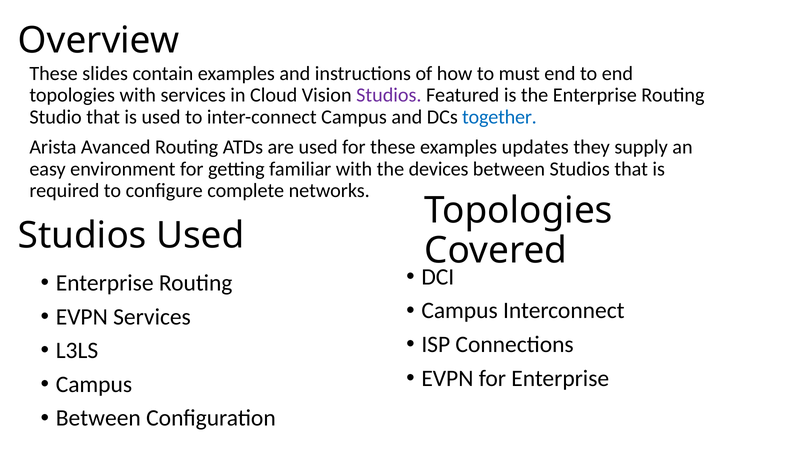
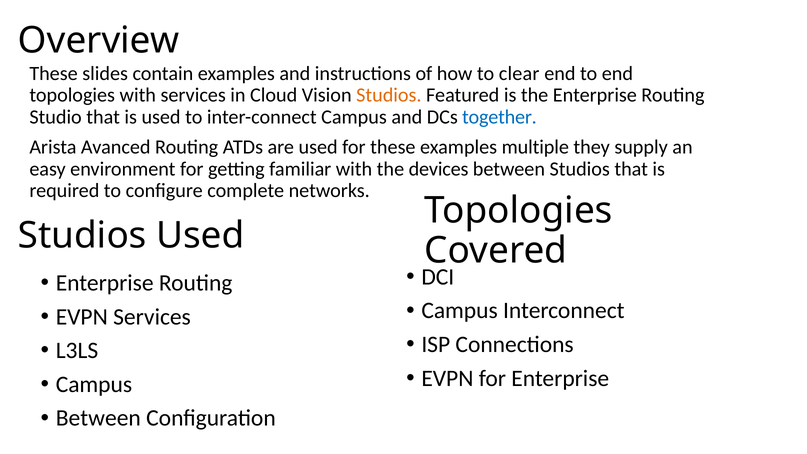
must: must -> clear
Studios at (389, 95) colour: purple -> orange
updates: updates -> multiple
